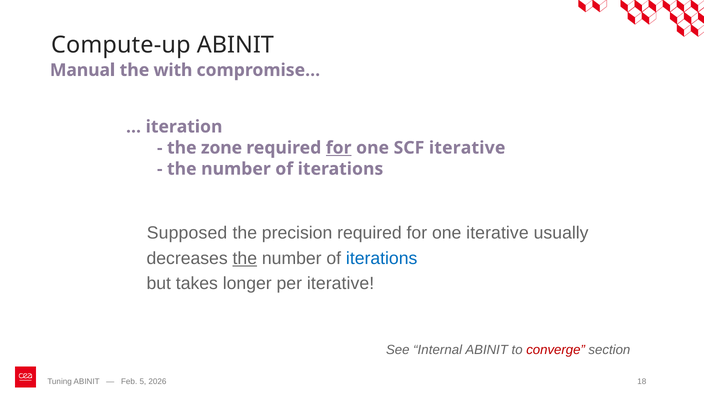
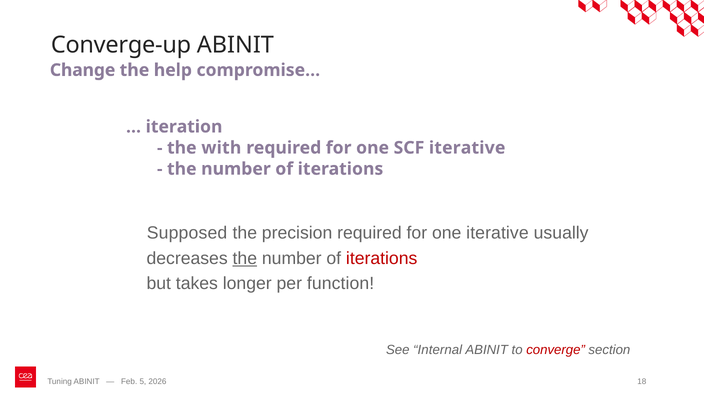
Compute-up: Compute-up -> Converge-up
Manual: Manual -> Change
with: with -> help
zone: zone -> with
for at (339, 148) underline: present -> none
iterations at (382, 258) colour: blue -> red
per iterative: iterative -> function
